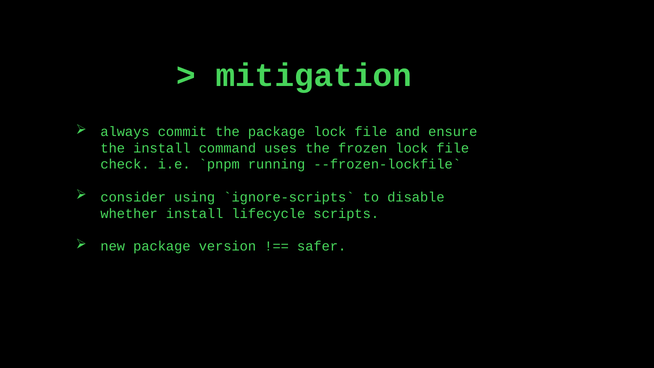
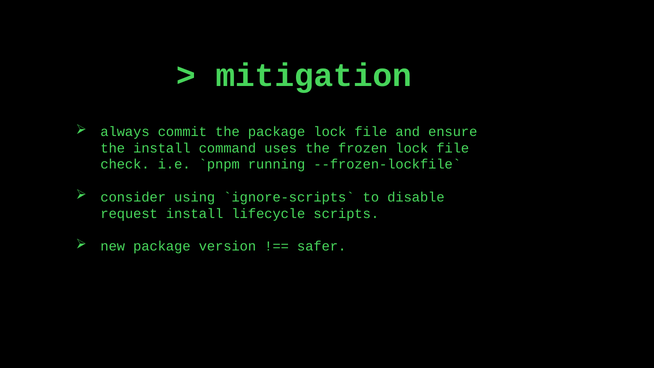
whether: whether -> request
